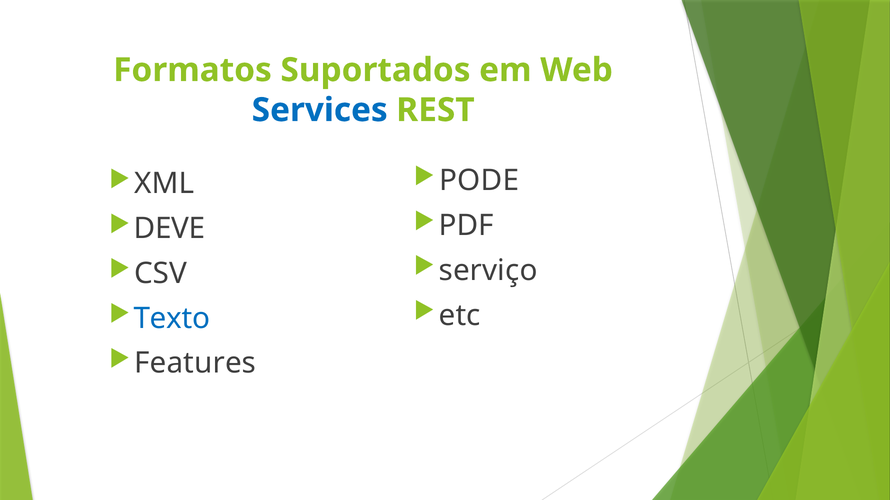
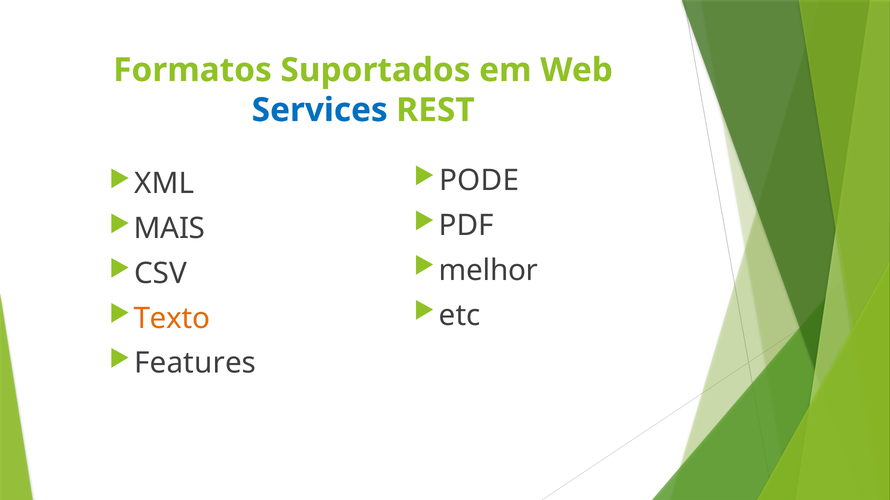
DEVE: DEVE -> MAIS
serviço: serviço -> melhor
Texto colour: blue -> orange
